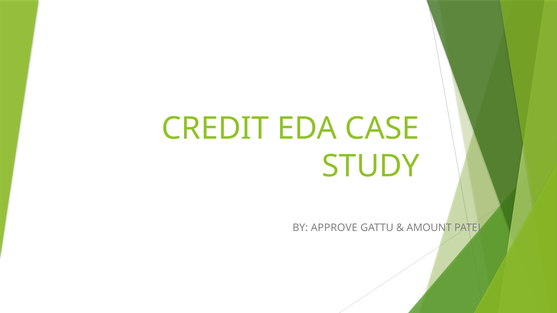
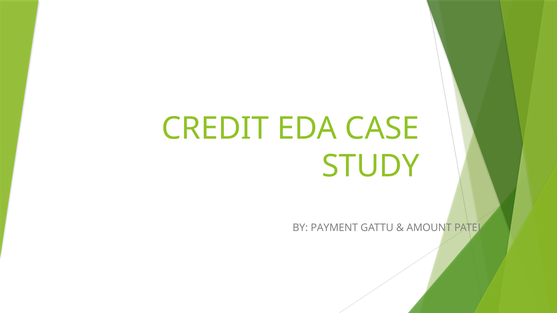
APPROVE: APPROVE -> PAYMENT
